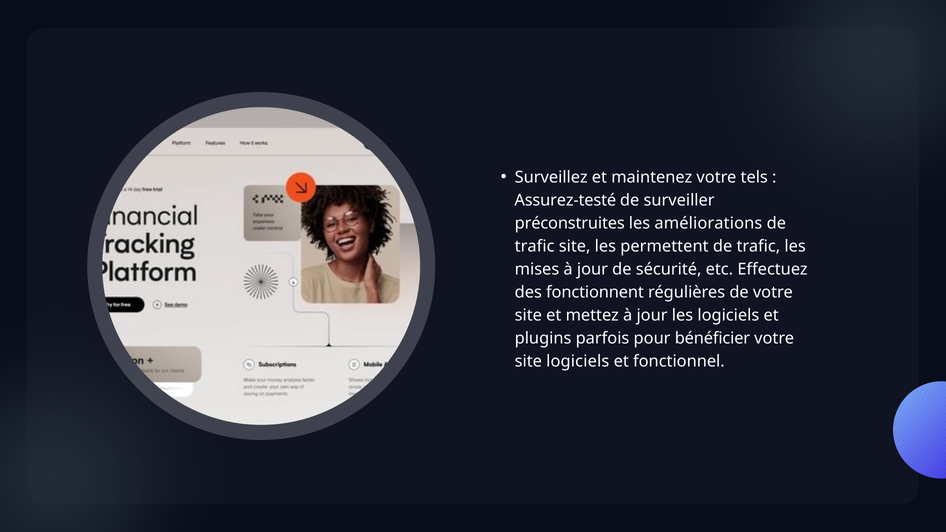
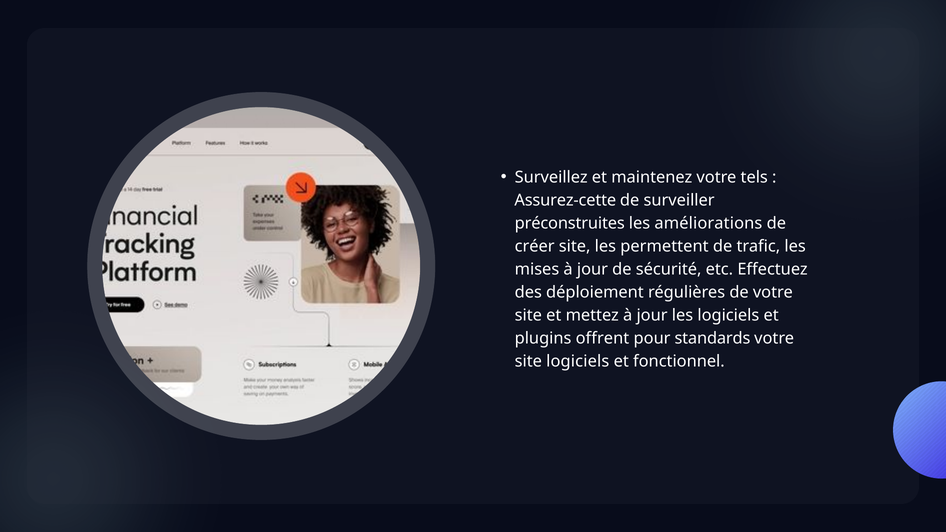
Assurez-testé: Assurez-testé -> Assurez-cette
trafic at (535, 246): trafic -> créer
fonctionnent: fonctionnent -> déploiement
parfois: parfois -> offrent
bénéficier: bénéficier -> standards
